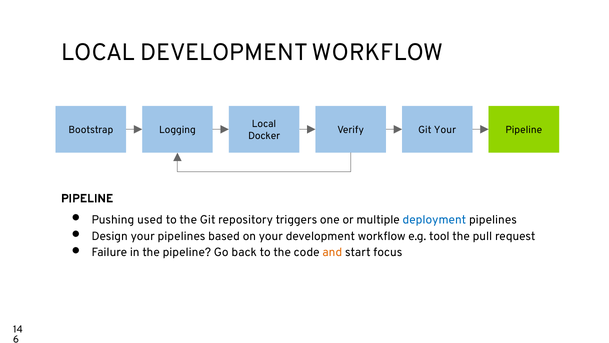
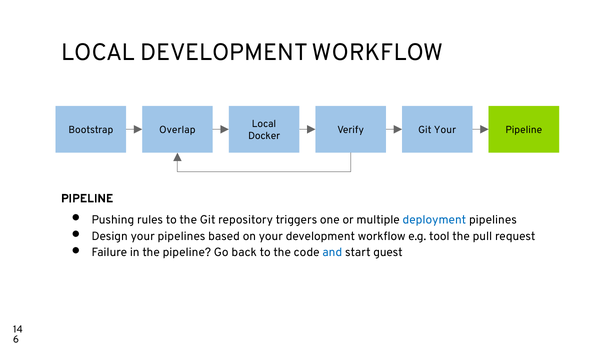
Logging: Logging -> Overlap
used: used -> rules
and colour: orange -> blue
focus: focus -> guest
